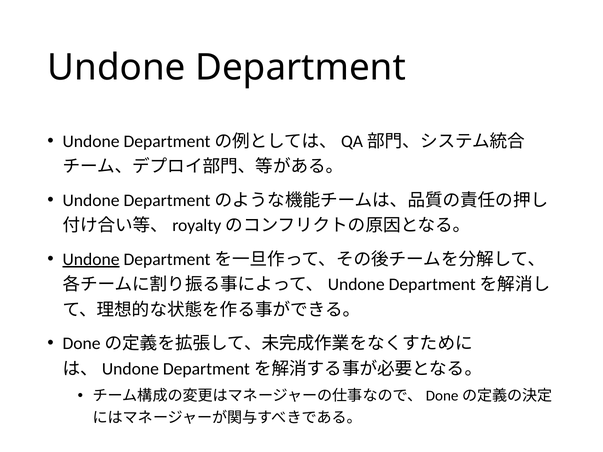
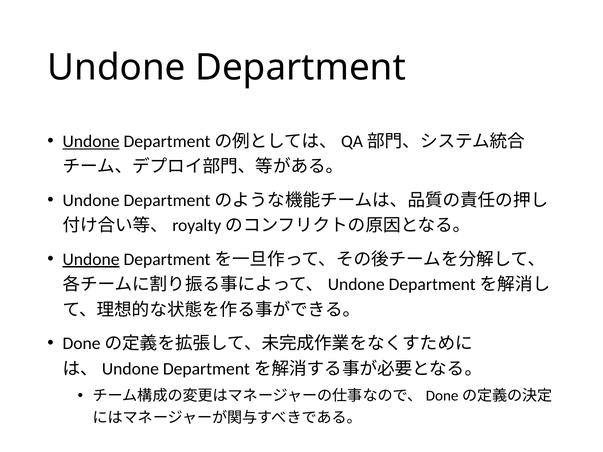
Undone at (91, 141) underline: none -> present
